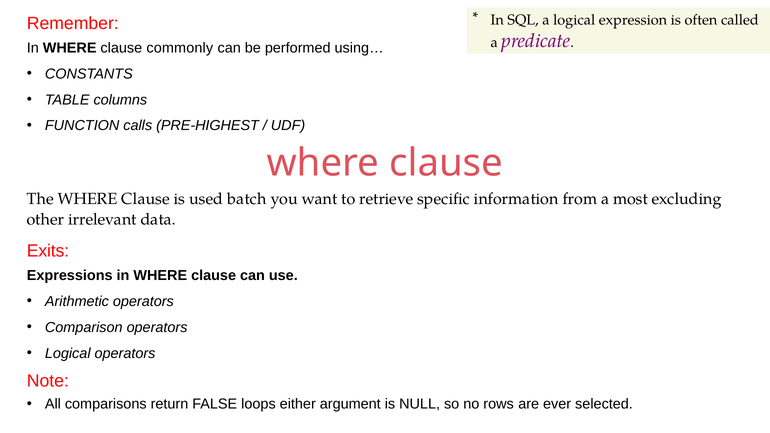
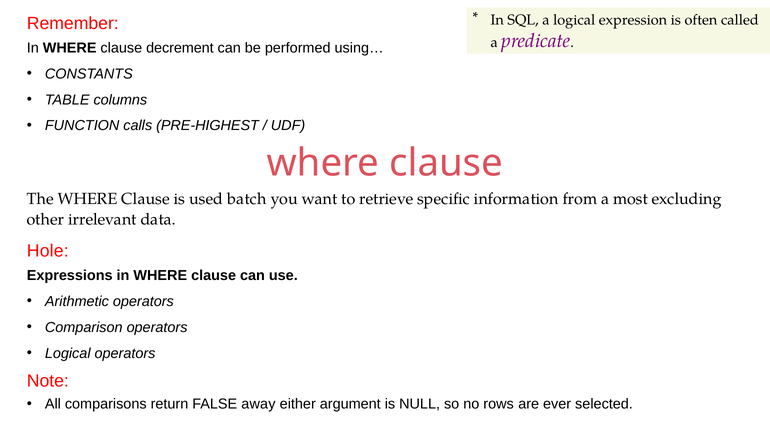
commonly: commonly -> decrement
Exits: Exits -> Hole
loops: loops -> away
